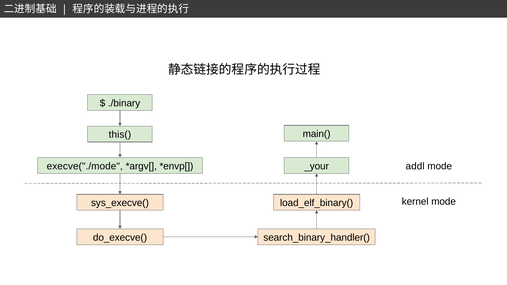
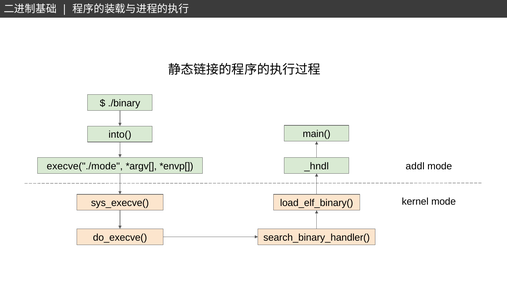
this(: this( -> into(
_your: _your -> _hndl
